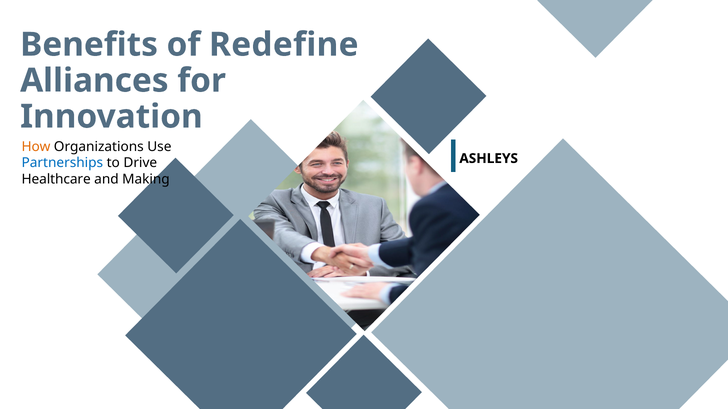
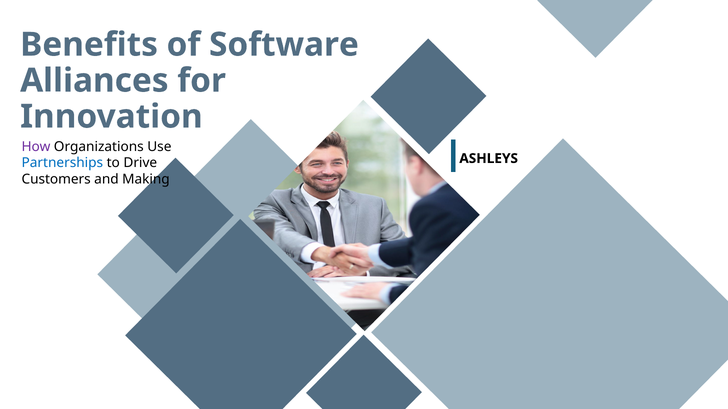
Redefine: Redefine -> Software
How colour: orange -> purple
Healthcare: Healthcare -> Customers
